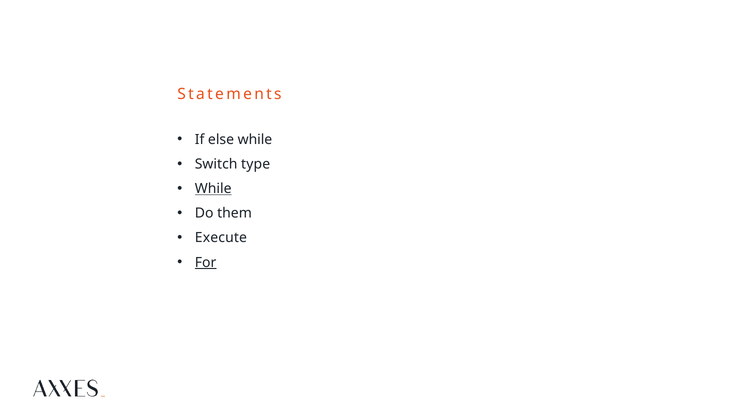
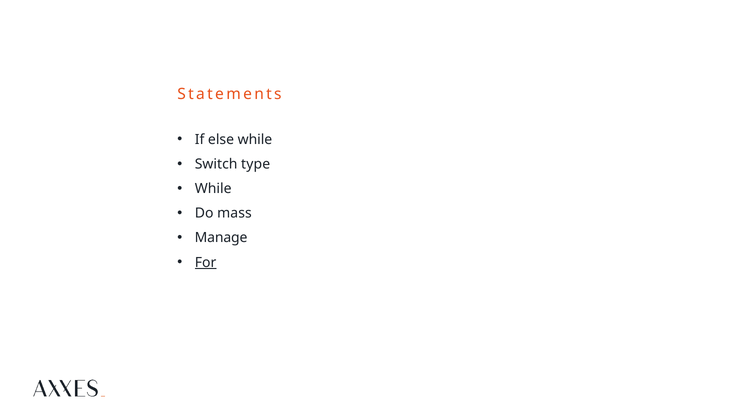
While at (213, 189) underline: present -> none
them: them -> mass
Execute: Execute -> Manage
